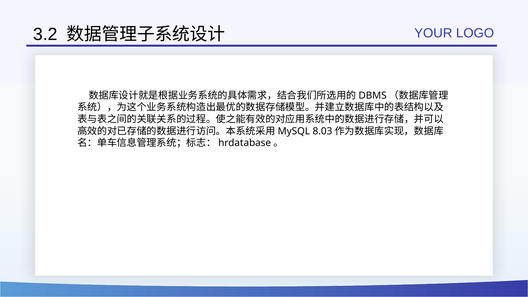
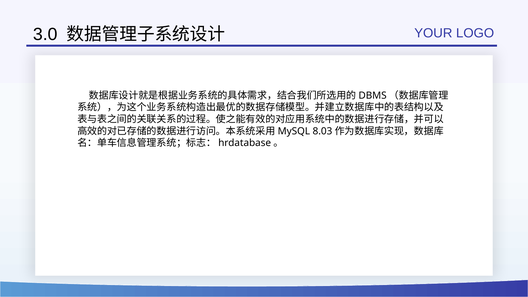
3.2: 3.2 -> 3.0
